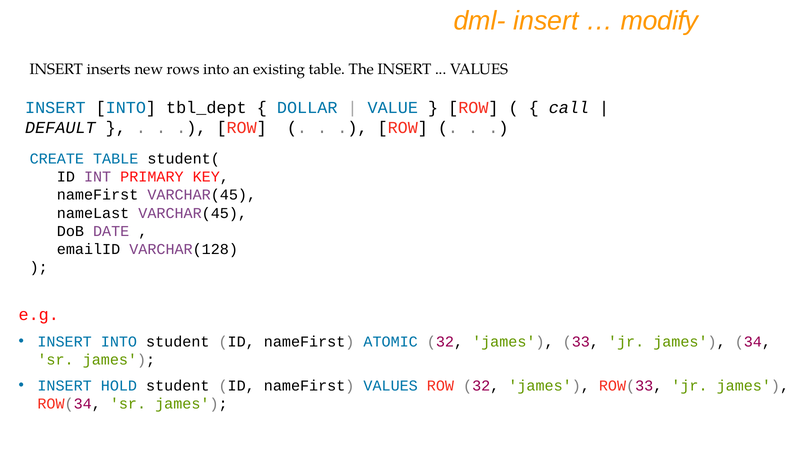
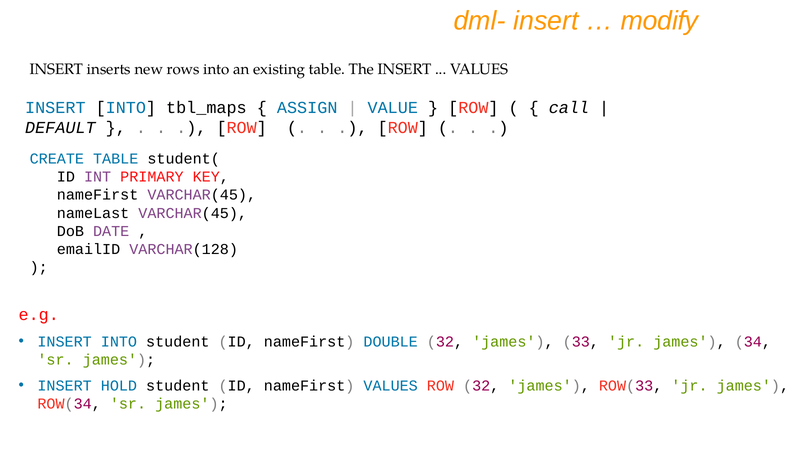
tbl_dept: tbl_dept -> tbl_maps
DOLLAR: DOLLAR -> ASSIGN
ATOMIC: ATOMIC -> DOUBLE
